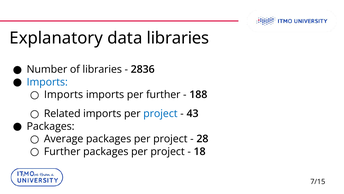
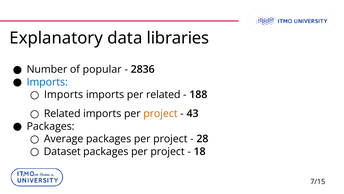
of libraries: libraries -> popular
per further: further -> related
project at (160, 113) colour: blue -> orange
Further at (62, 151): Further -> Dataset
